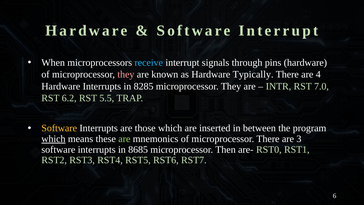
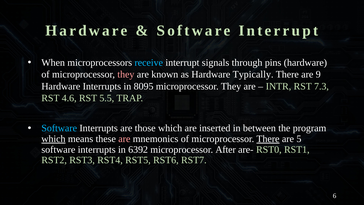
4: 4 -> 9
8285: 8285 -> 8095
7.0: 7.0 -> 7.3
6.2: 6.2 -> 4.6
Software at (59, 128) colour: yellow -> light blue
are at (124, 139) colour: light green -> pink
There at (268, 139) underline: none -> present
3: 3 -> 5
8685: 8685 -> 6392
Then: Then -> After
